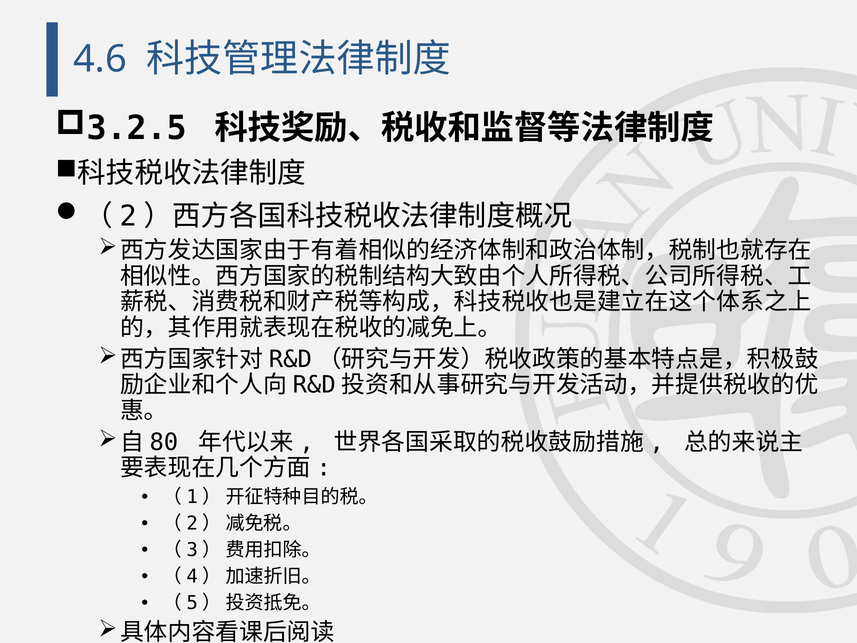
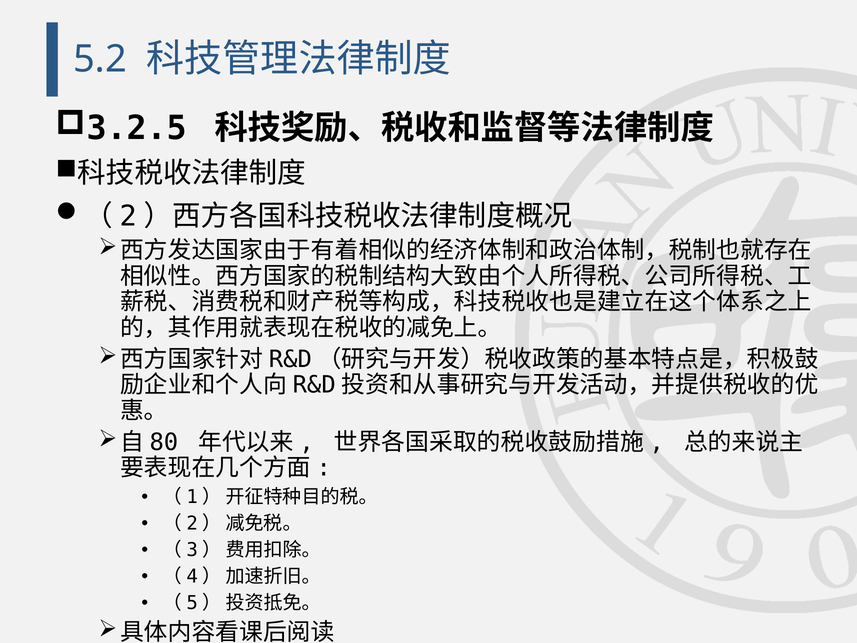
4.6: 4.6 -> 5.2
